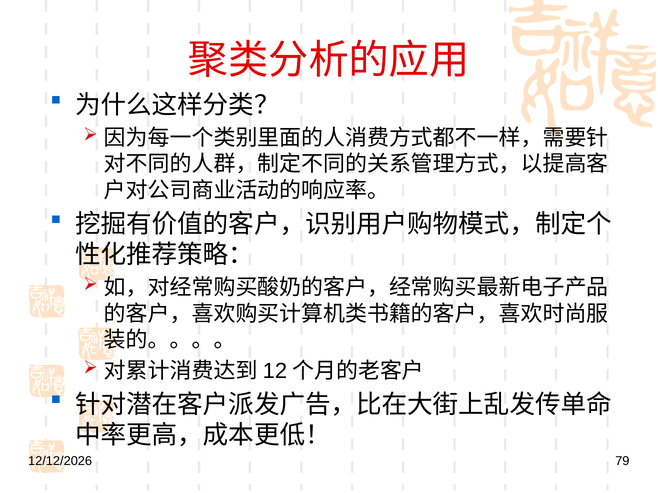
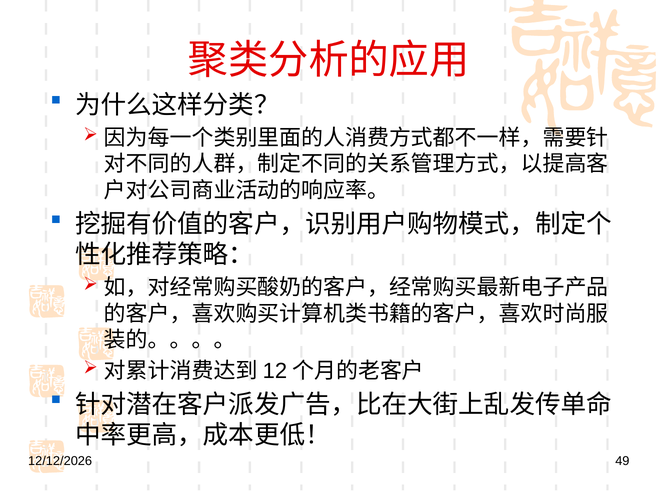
79: 79 -> 49
